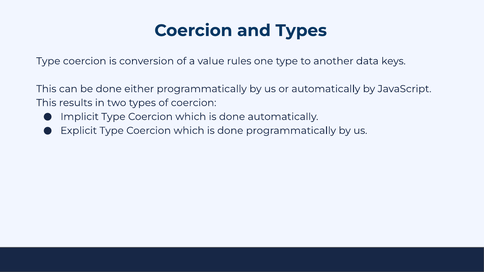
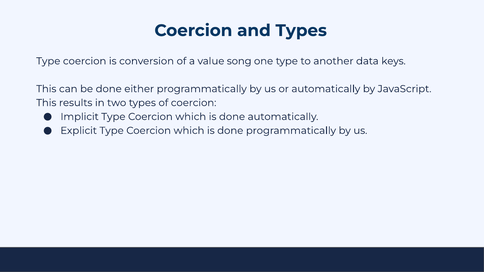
rules: rules -> song
